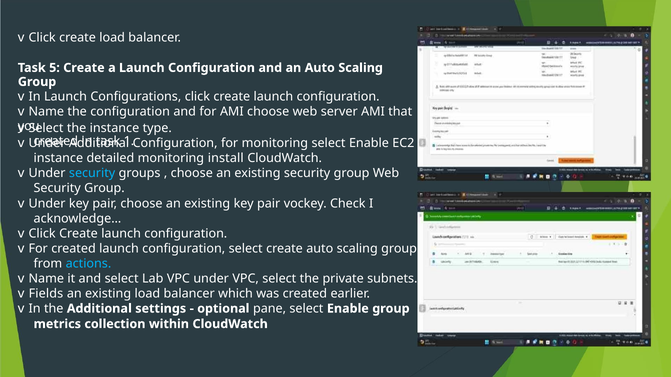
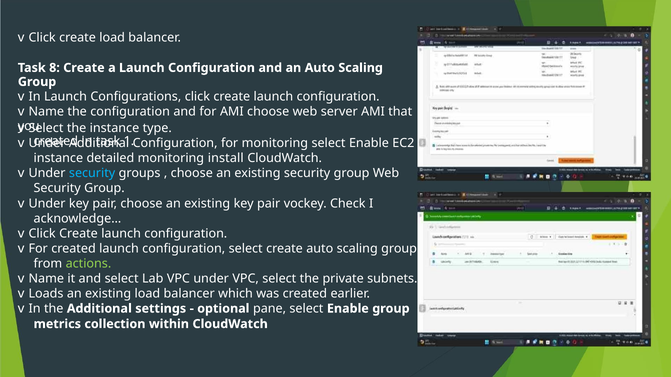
5: 5 -> 8
actions colour: light blue -> light green
Fields: Fields -> Loads
